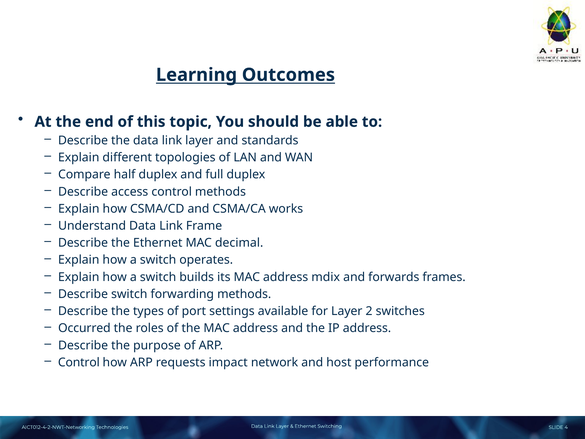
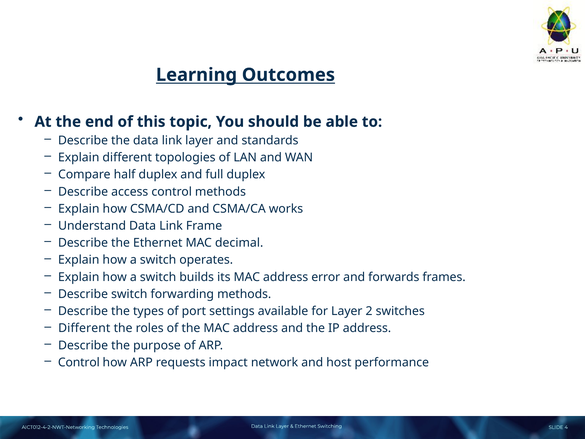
mdix: mdix -> error
Occurred at (84, 328): Occurred -> Different
